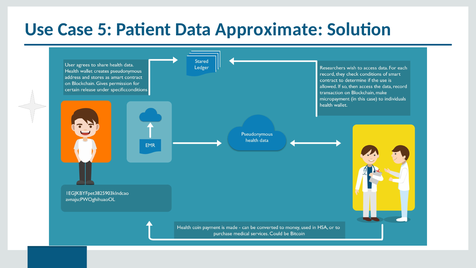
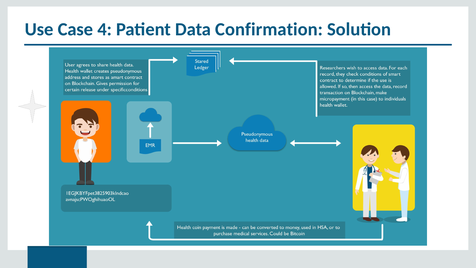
5: 5 -> 4
Approximate: Approximate -> Confirmation
